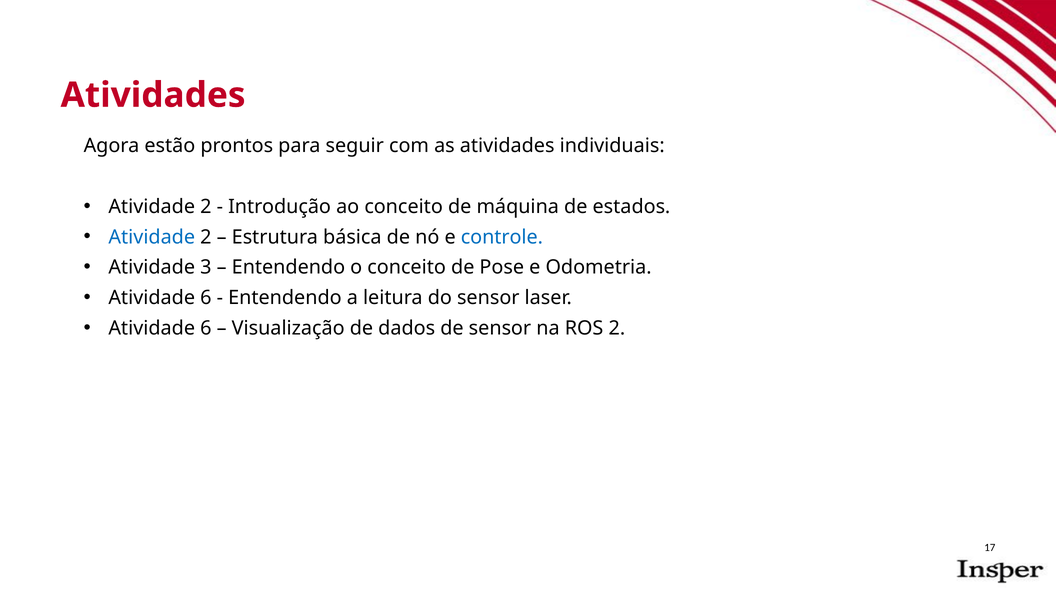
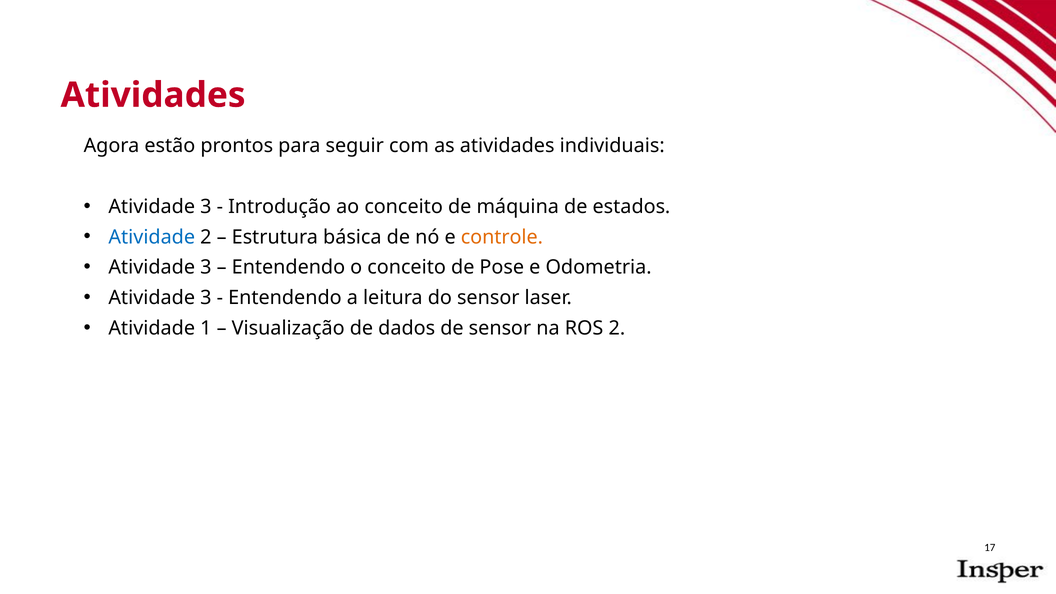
2 at (206, 207): 2 -> 3
controle colour: blue -> orange
6 at (206, 298): 6 -> 3
6 at (206, 328): 6 -> 1
